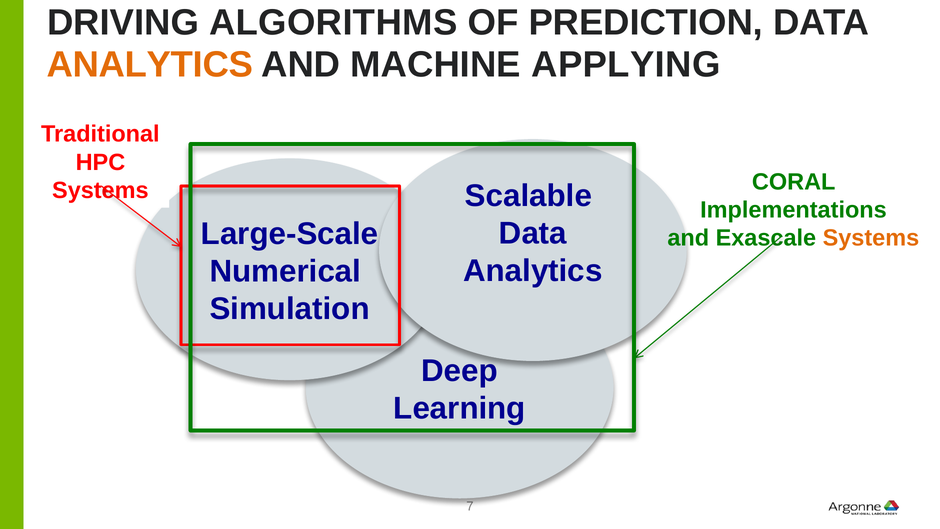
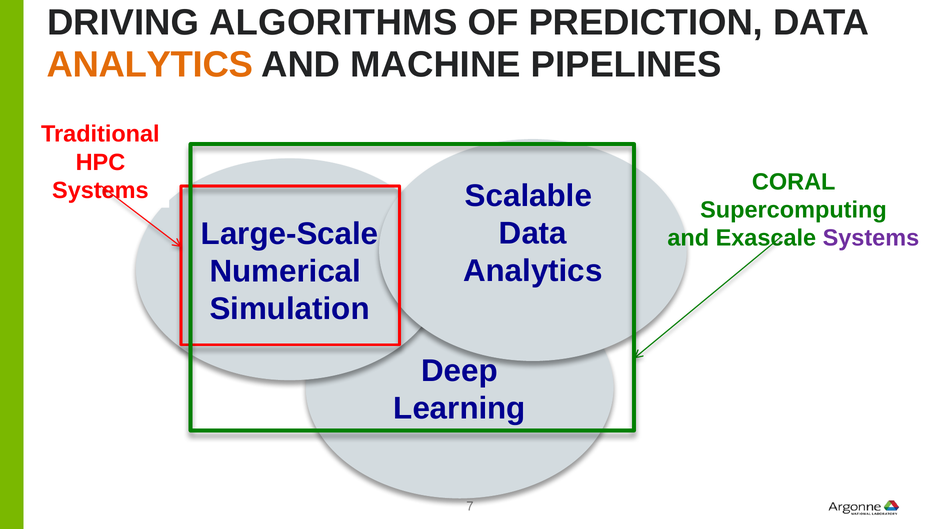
APPLYING: APPLYING -> PIPELINES
Implementations: Implementations -> Supercomputing
Systems at (871, 238) colour: orange -> purple
